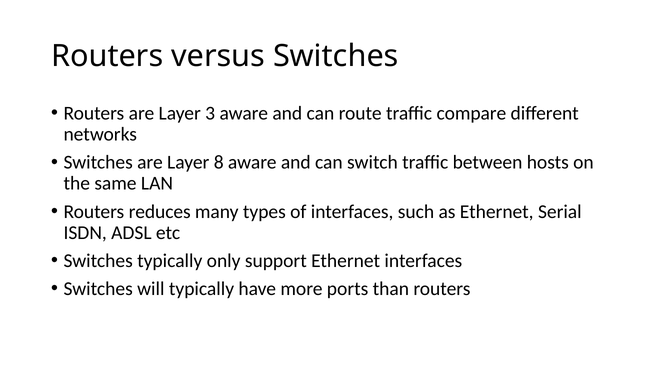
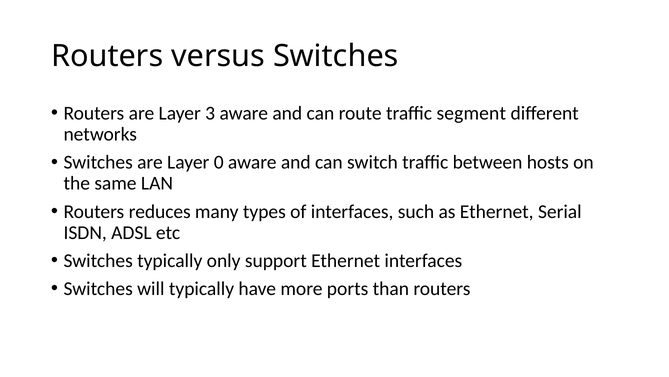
compare: compare -> segment
8: 8 -> 0
